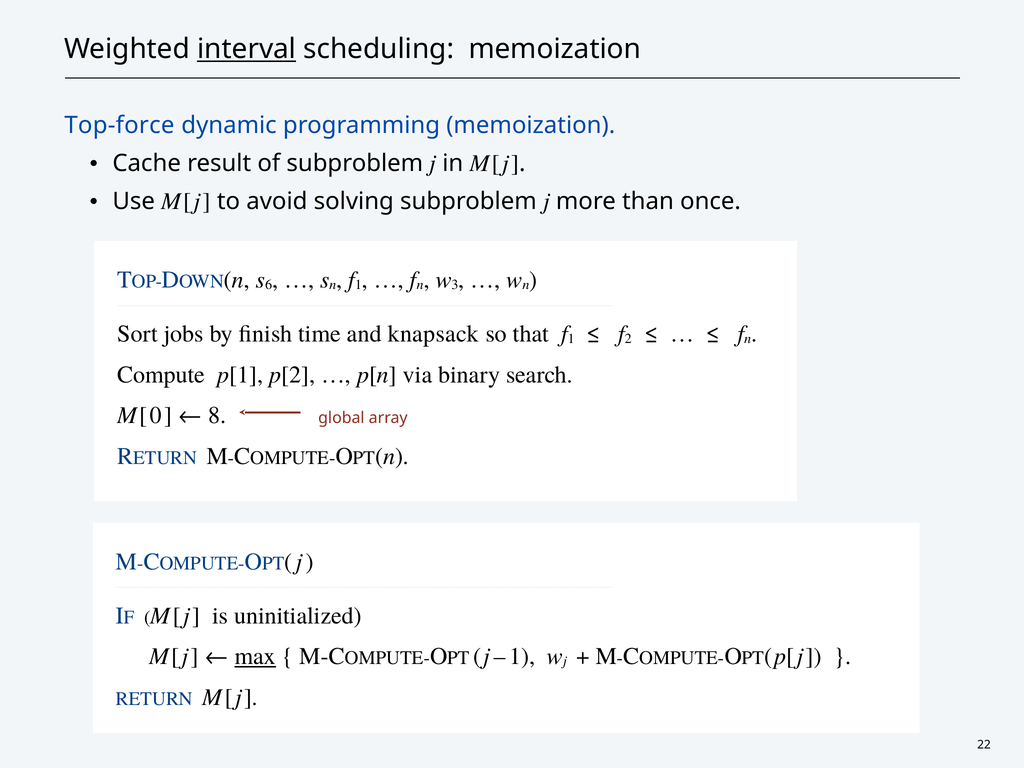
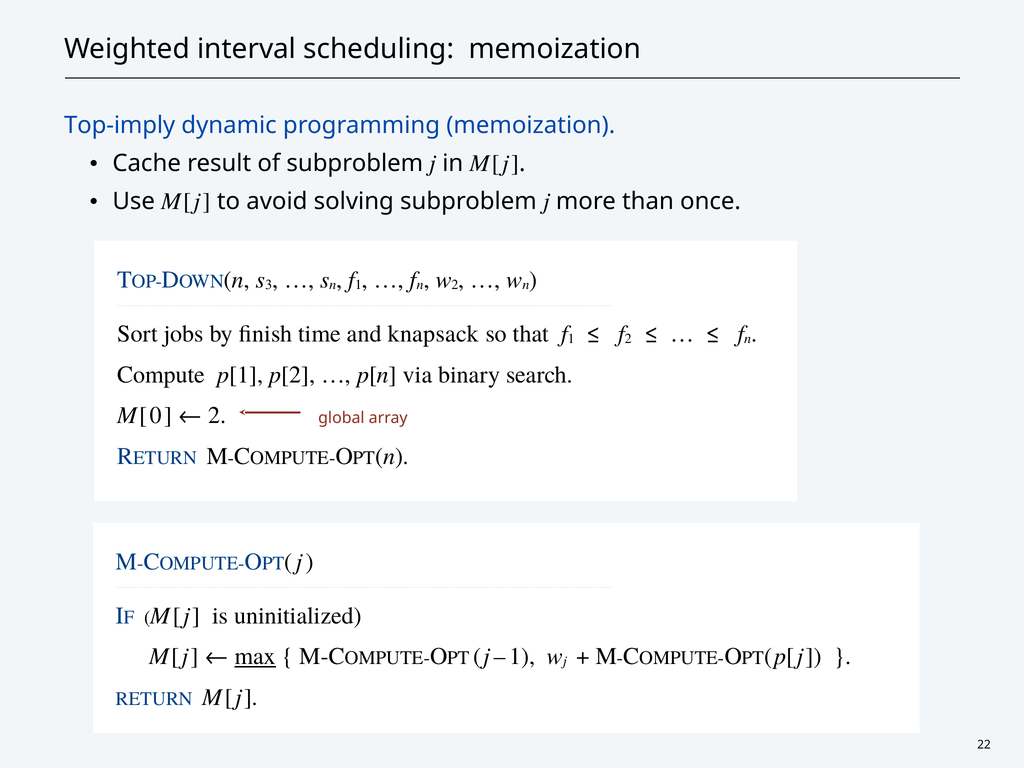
interval underline: present -> none
Top-force: Top-force -> Top-imply
6: 6 -> 3
3 at (455, 284): 3 -> 2
8 at (217, 415): 8 -> 2
